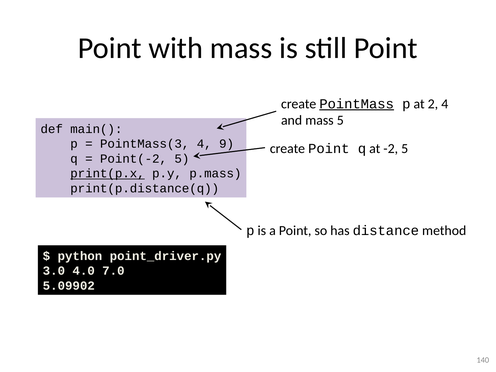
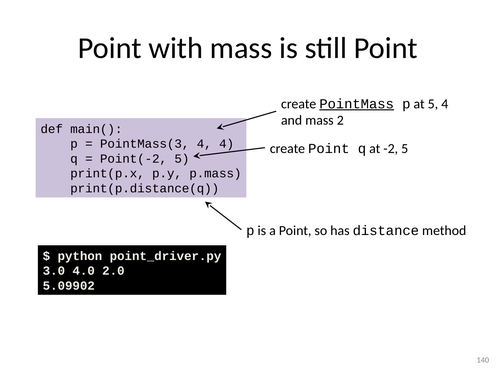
at 2: 2 -> 5
mass 5: 5 -> 2
4 9: 9 -> 4
print(p.x underline: present -> none
7.0: 7.0 -> 2.0
